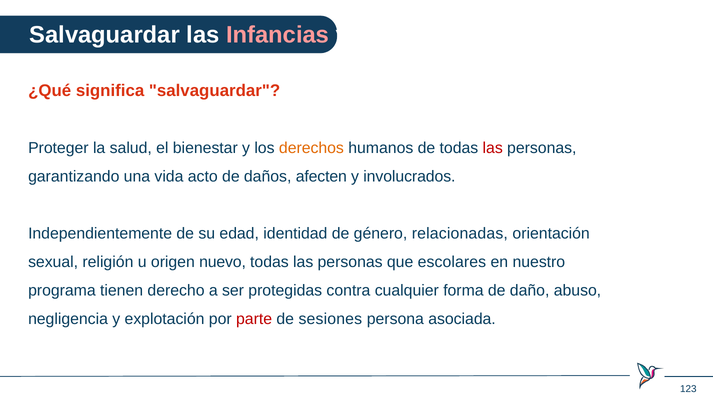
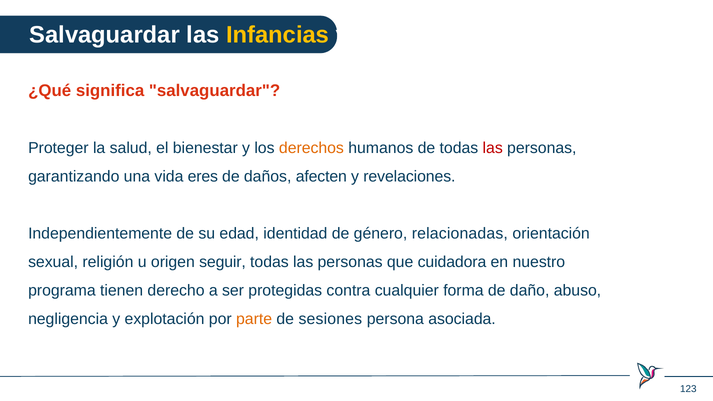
Infancias colour: pink -> yellow
acto: acto -> eres
involucrados: involucrados -> revelaciones
nuevo: nuevo -> seguir
escolares: escolares -> cuidadora
parte colour: red -> orange
